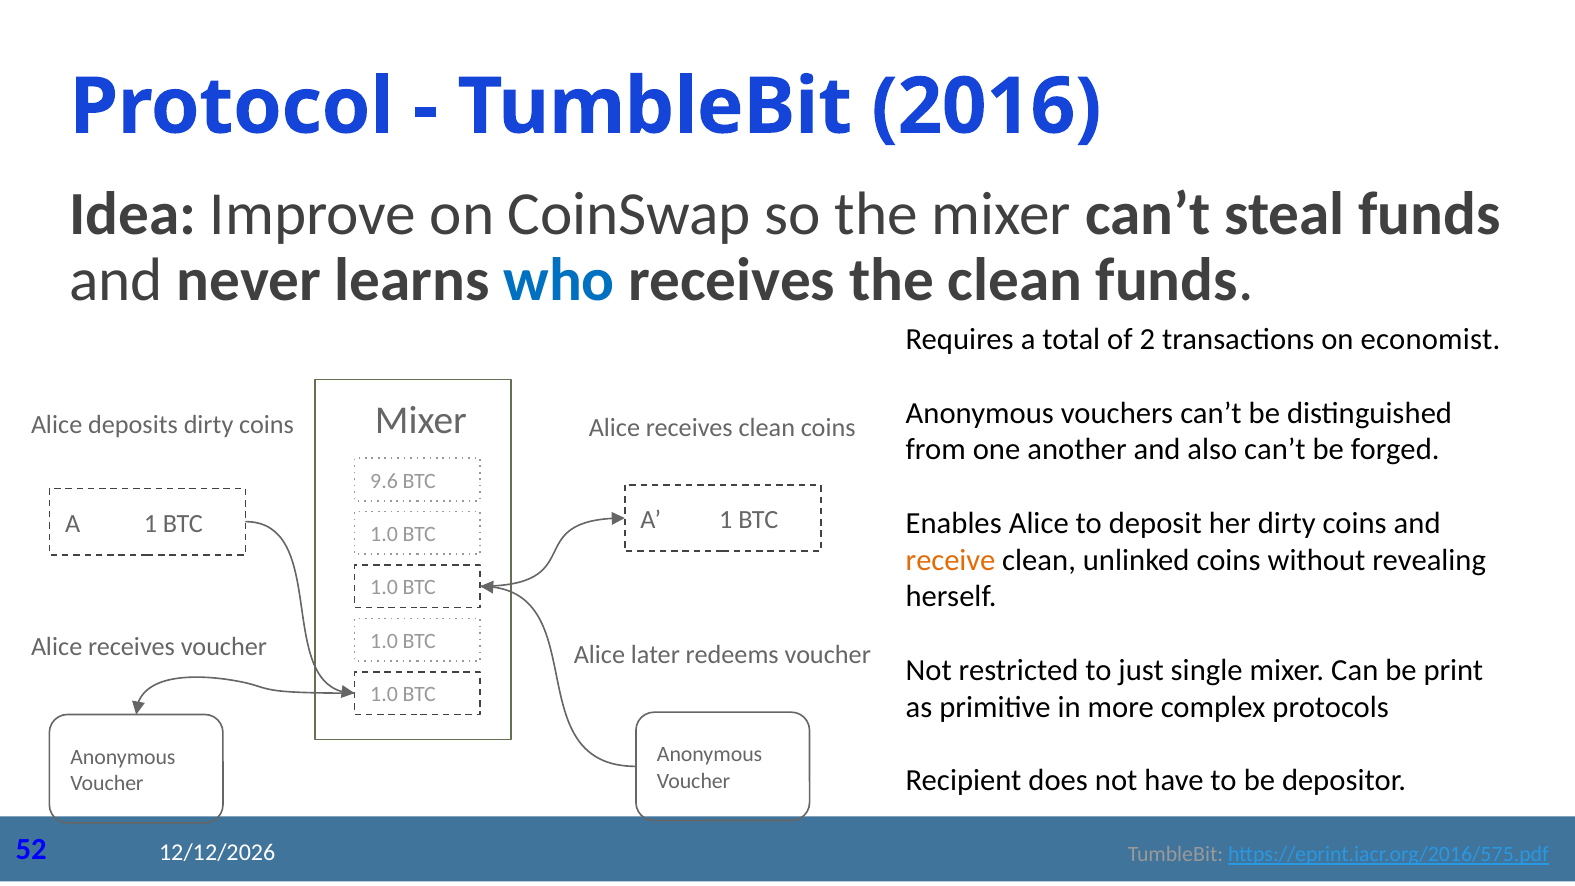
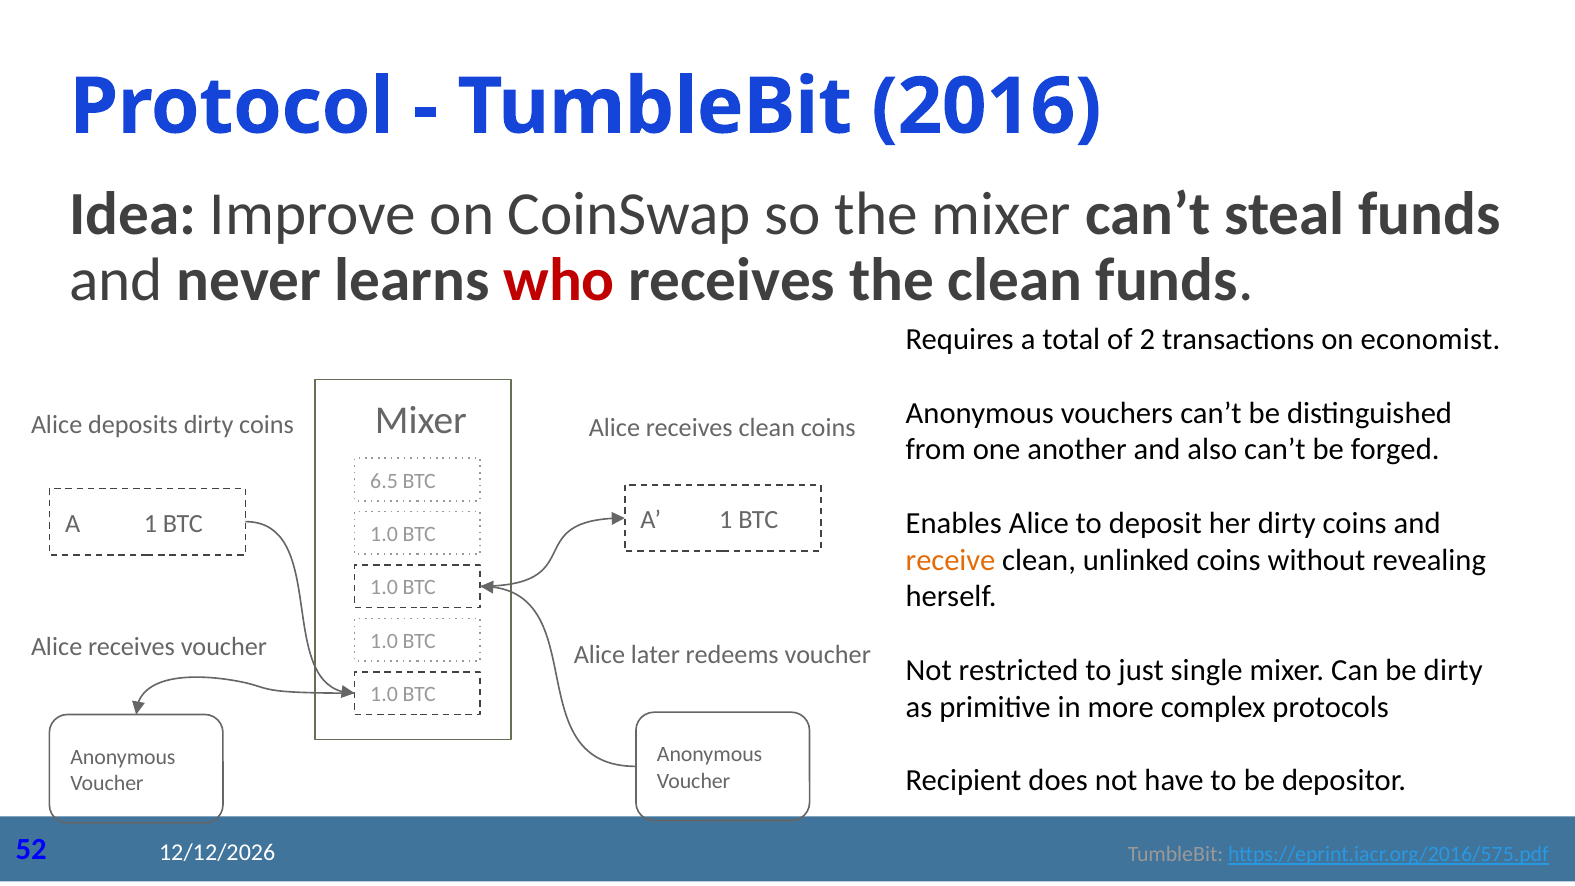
who colour: blue -> red
9.6: 9.6 -> 6.5
be print: print -> dirty
